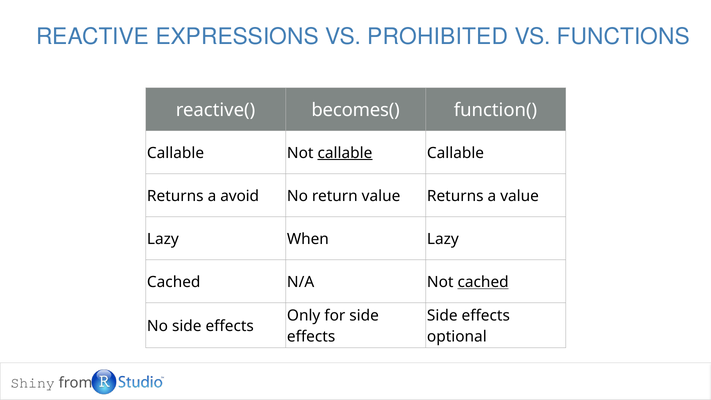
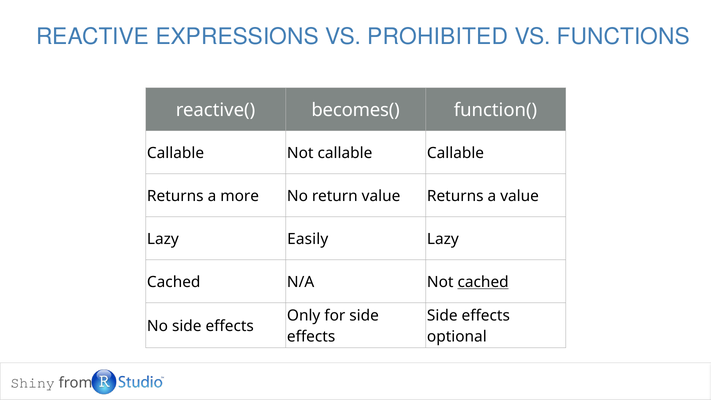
callable at (345, 153) underline: present -> none
avoid: avoid -> more
When: When -> Easily
